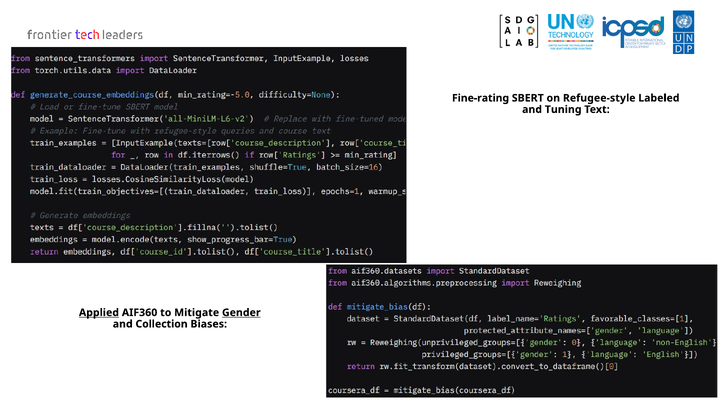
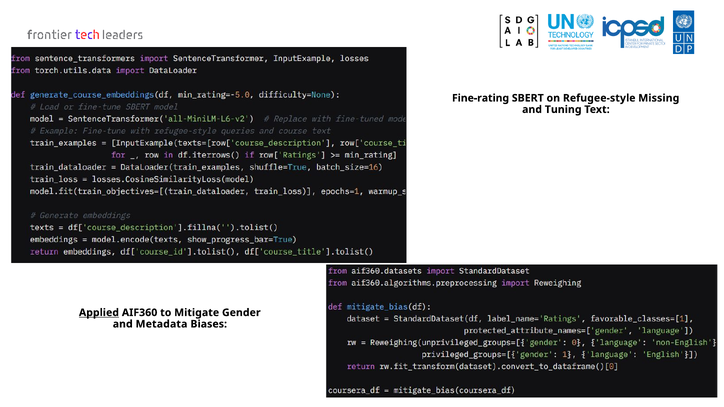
Labeled: Labeled -> Missing
Gender underline: present -> none
Collection: Collection -> Metadata
